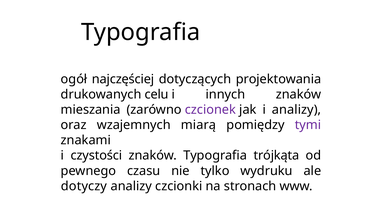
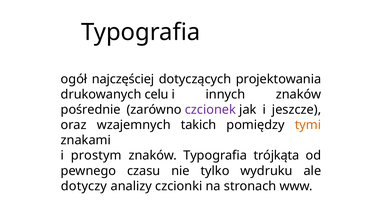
mieszania: mieszania -> pośrednie
i analizy: analizy -> jeszcze
miarą: miarą -> takich
tymi colour: purple -> orange
czystości: czystości -> prostym
